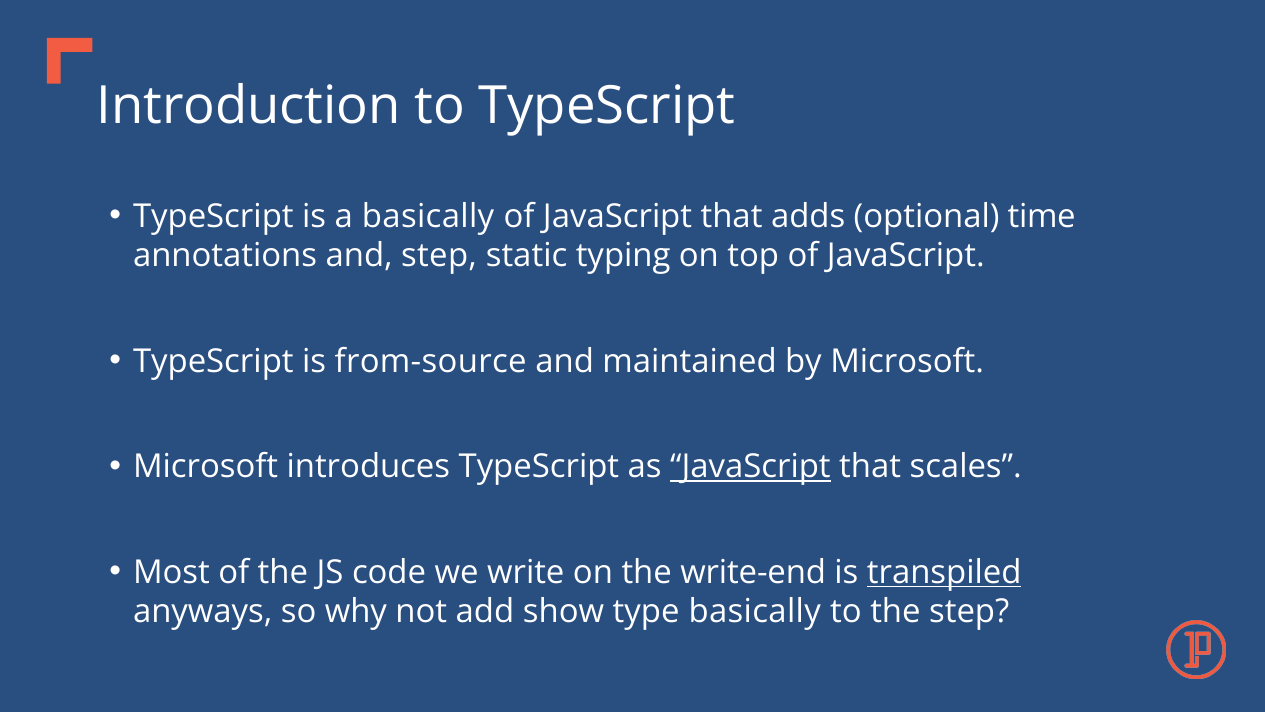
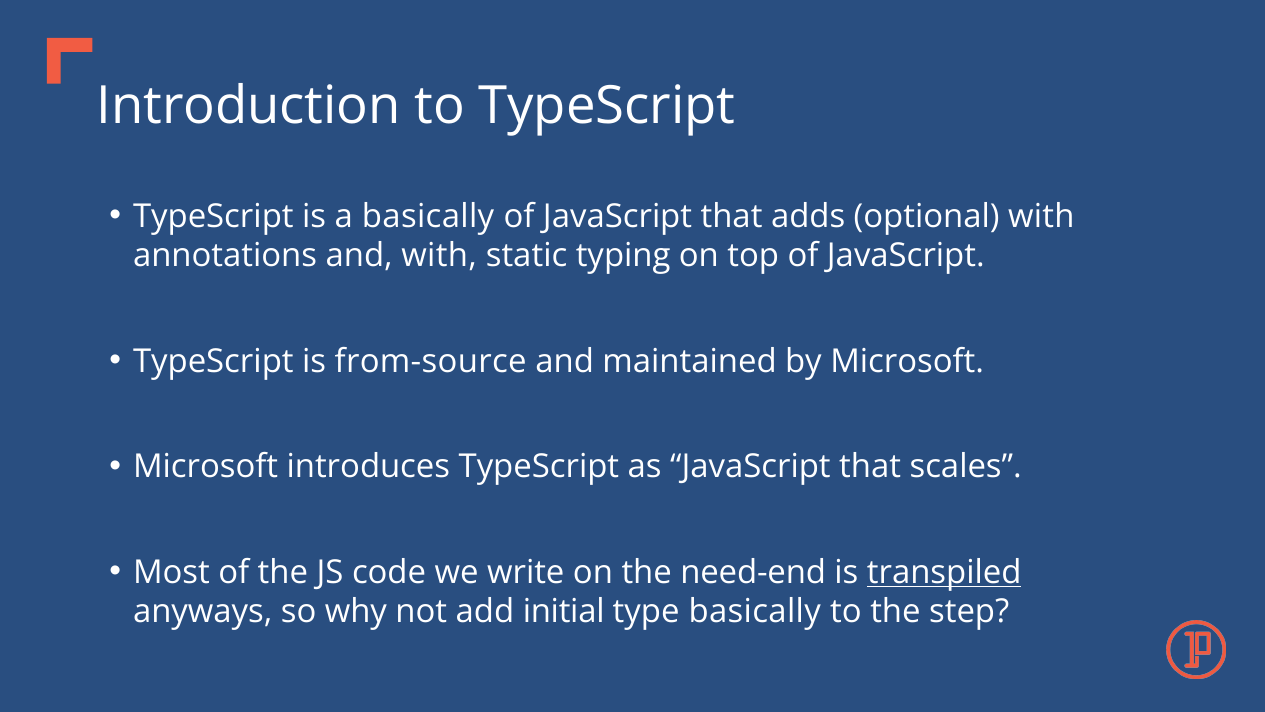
optional time: time -> with
and step: step -> with
JavaScript at (750, 467) underline: present -> none
write-end: write-end -> need-end
show: show -> initial
